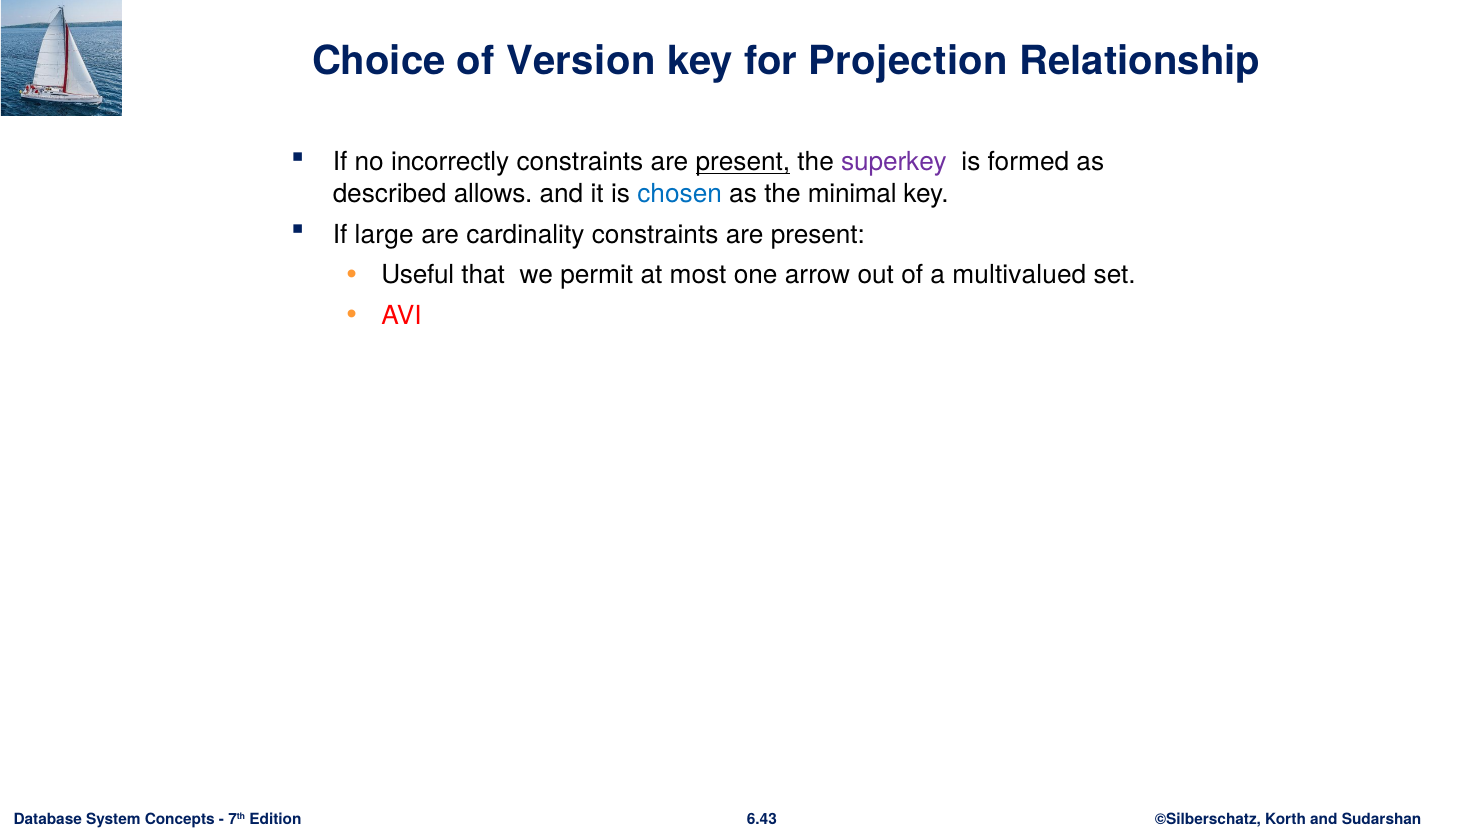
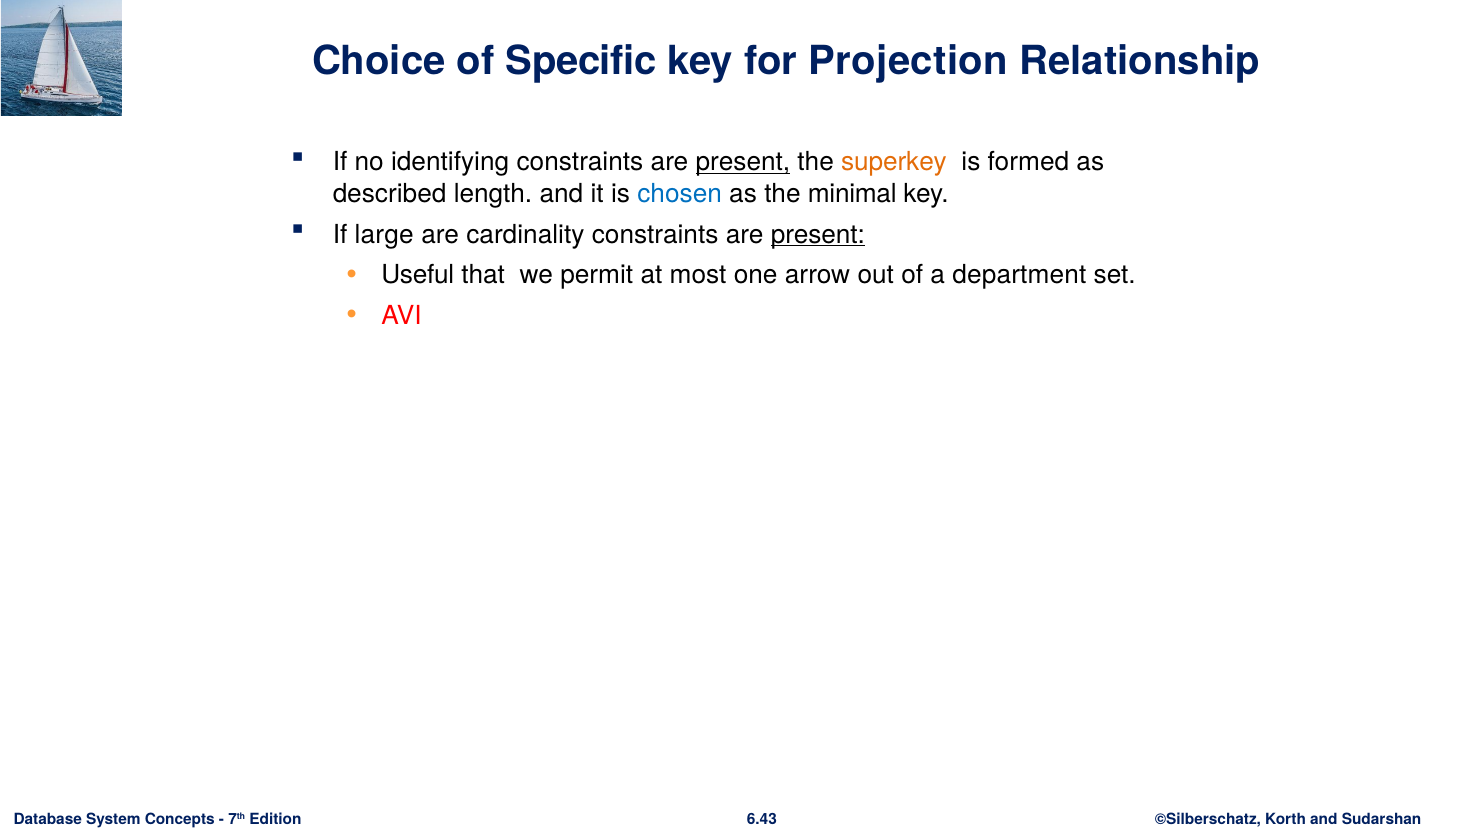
Version: Version -> Specific
incorrectly: incorrectly -> identifying
superkey colour: purple -> orange
allows: allows -> length
present at (818, 234) underline: none -> present
multivalued: multivalued -> department
